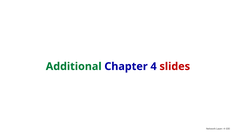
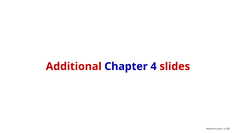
Additional colour: green -> red
